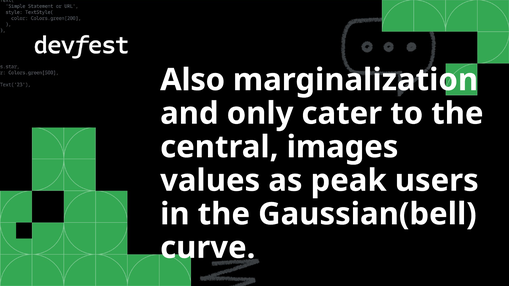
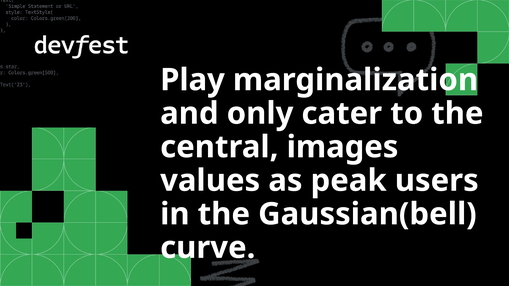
Also: Also -> Play
